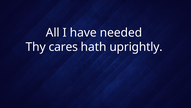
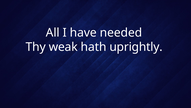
cares: cares -> weak
